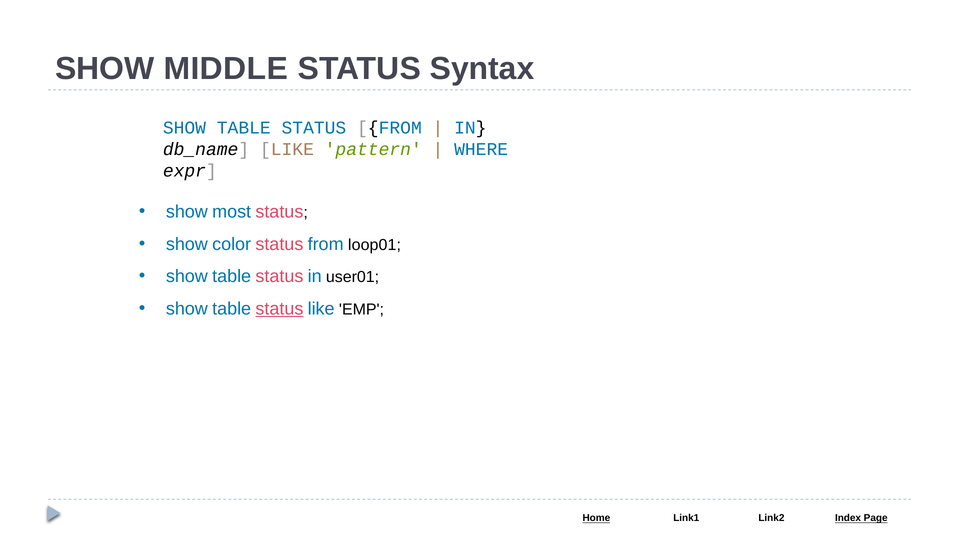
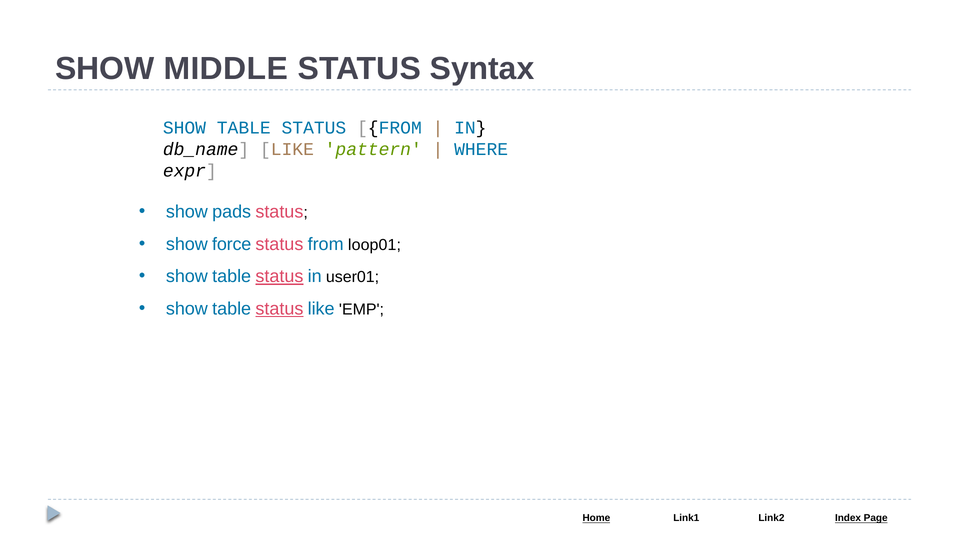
most: most -> pads
color: color -> force
status at (279, 277) underline: none -> present
